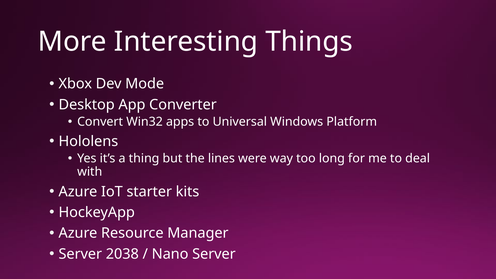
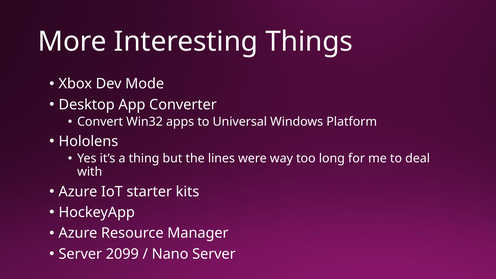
2038: 2038 -> 2099
